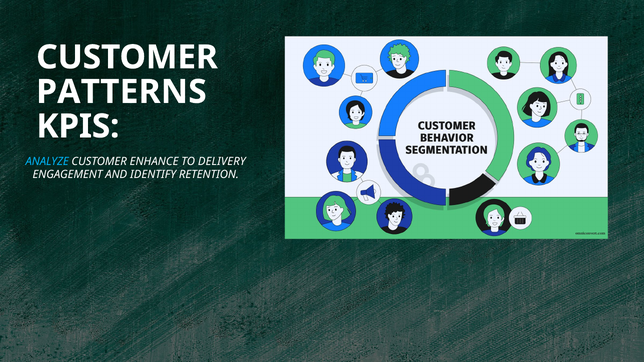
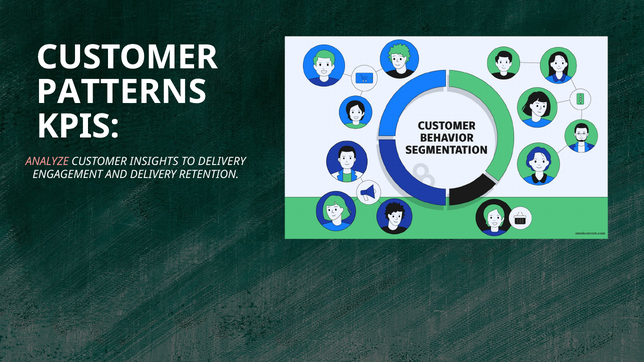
ANALYZE colour: light blue -> pink
ENHANCE: ENHANCE -> INSIGHTS
AND IDENTIFY: IDENTIFY -> DELIVERY
